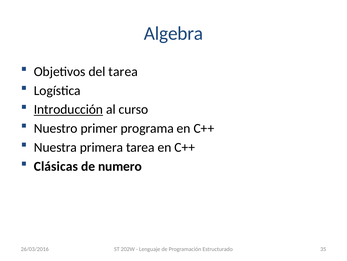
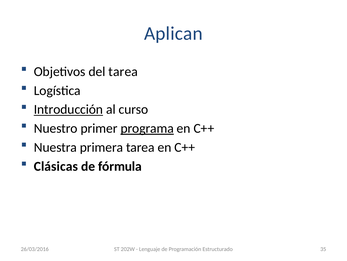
Algebra: Algebra -> Aplican
programa underline: none -> present
numero: numero -> fórmula
